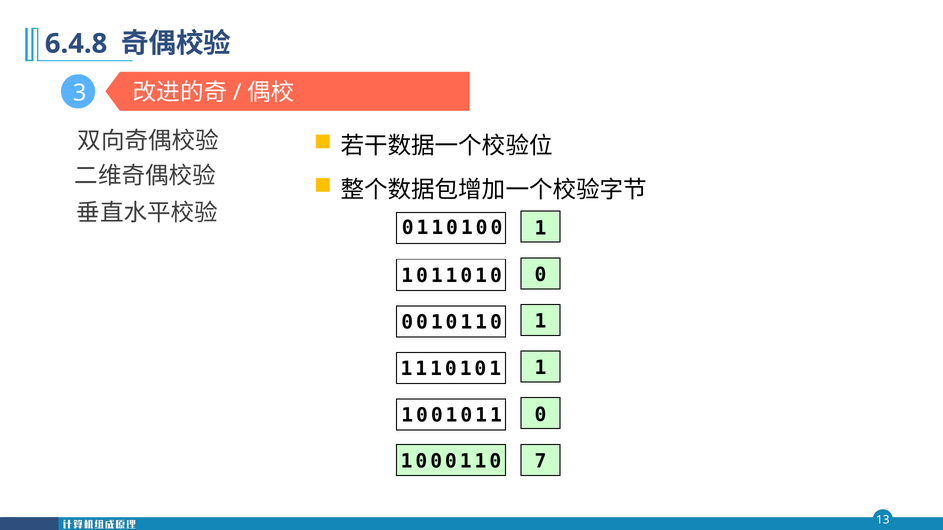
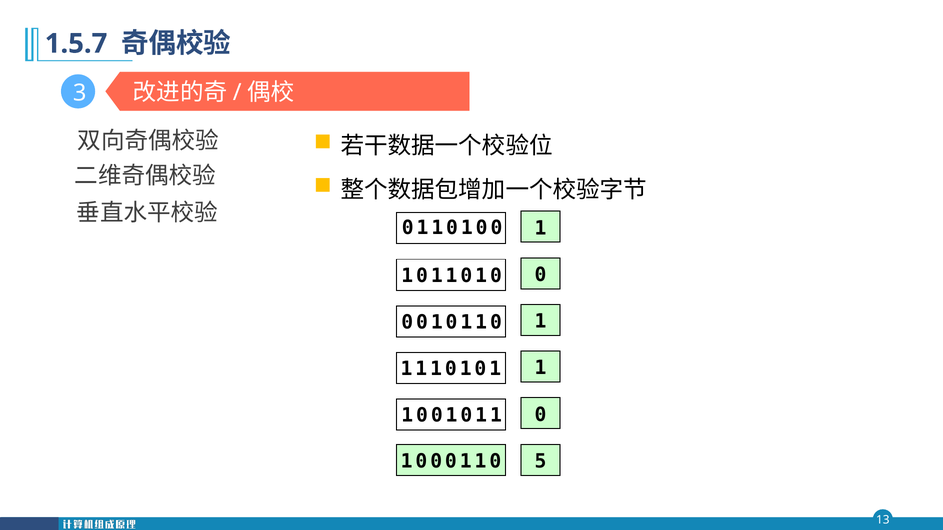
6.4.8: 6.4.8 -> 1.5.7
7: 7 -> 5
